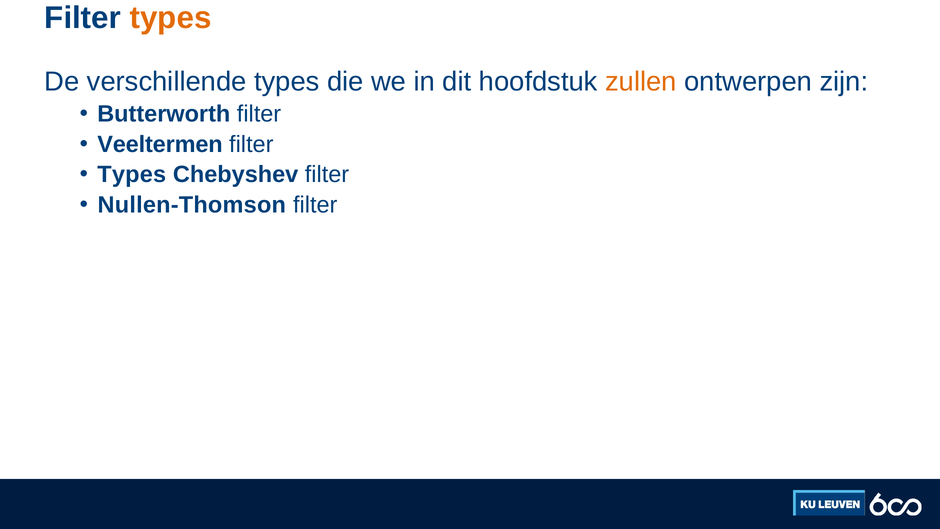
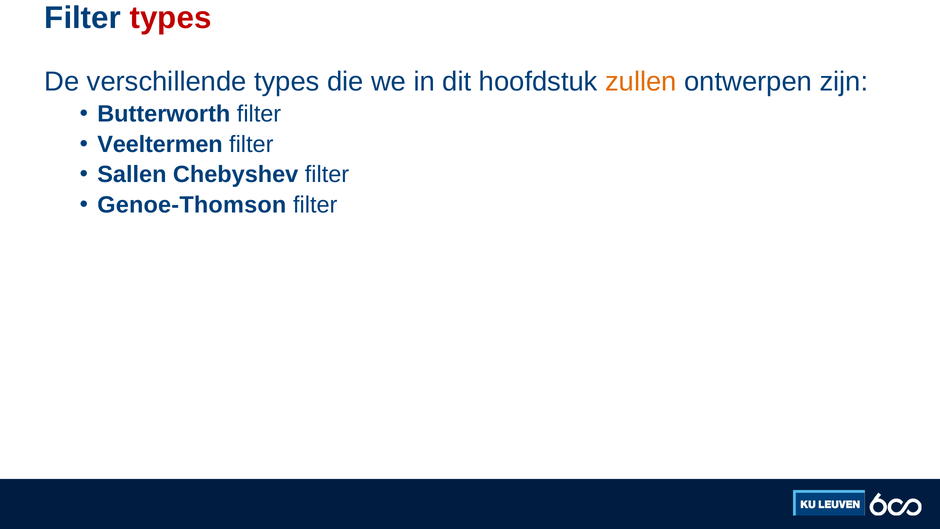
types at (171, 18) colour: orange -> red
Types at (132, 175): Types -> Sallen
Nullen-Thomson: Nullen-Thomson -> Genoe-Thomson
